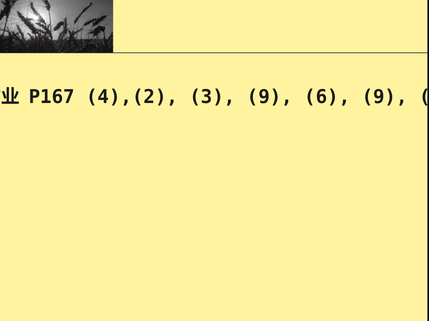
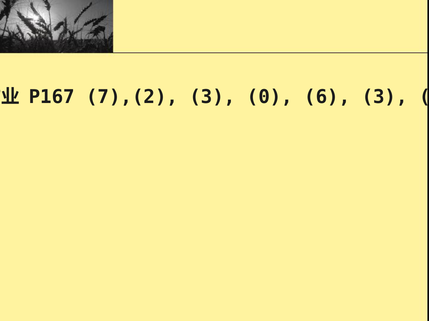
4),(2: 4),(2 -> 7),(2
3 9: 9 -> 0
6 9: 9 -> 3
